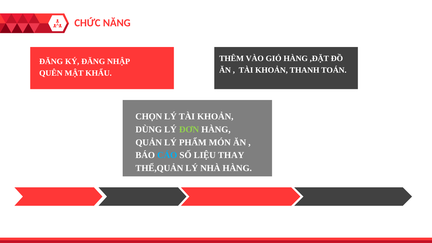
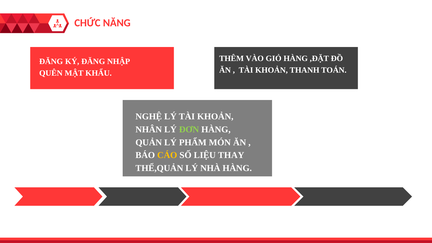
CHỌN: CHỌN -> NGHỆ
DÙNG: DÙNG -> NHÂN
CÁO colour: light blue -> yellow
